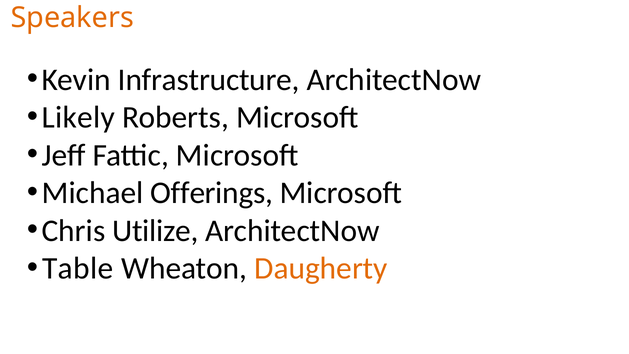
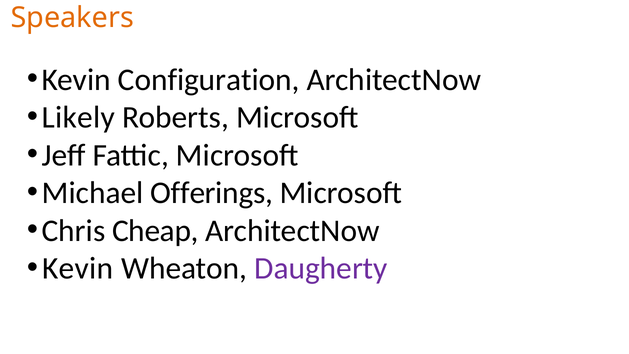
Infrastructure: Infrastructure -> Configuration
Utilize: Utilize -> Cheap
Table at (78, 268): Table -> Kevin
Daugherty colour: orange -> purple
